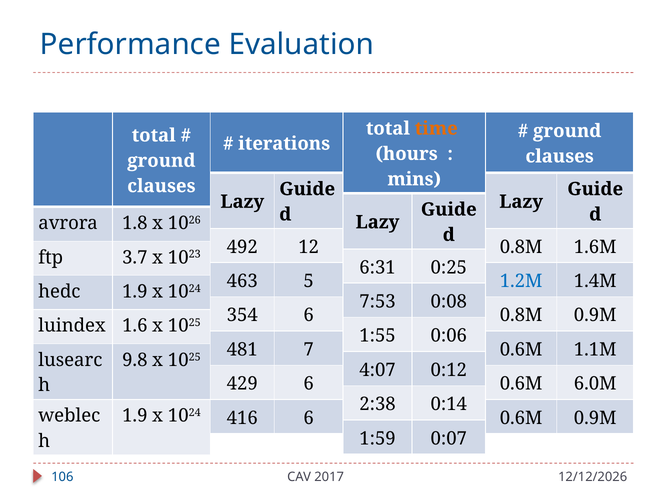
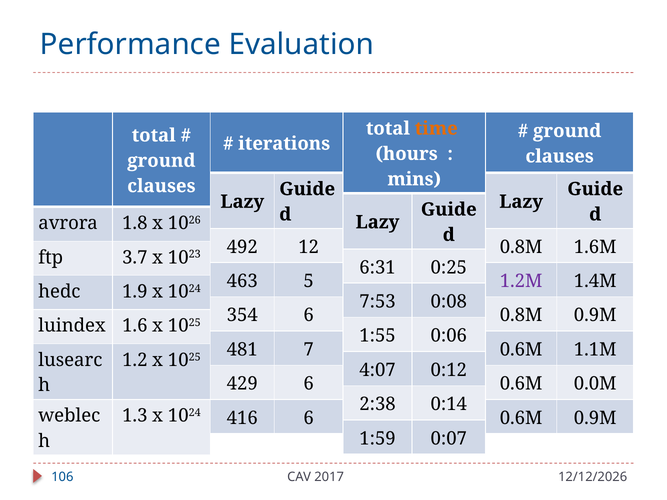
1.2M colour: blue -> purple
9.8: 9.8 -> 1.2
6.0M: 6.0M -> 0.0M
1.9 at (135, 416): 1.9 -> 1.3
